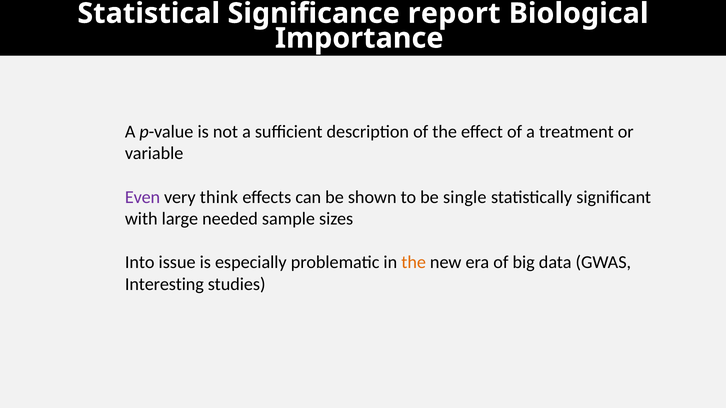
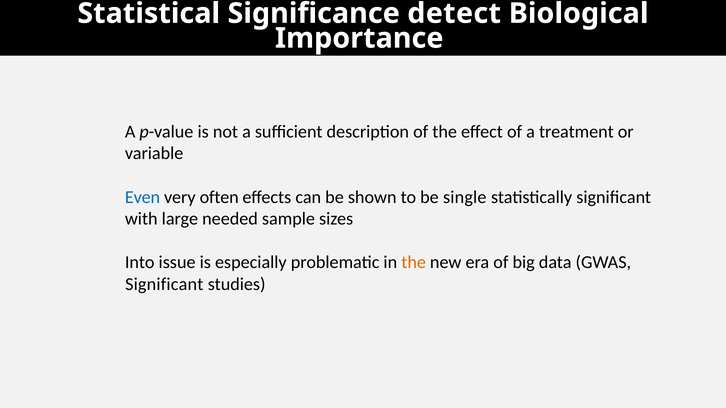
report: report -> detect
Even colour: purple -> blue
think: think -> often
Interesting at (164, 284): Interesting -> Significant
